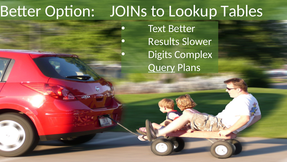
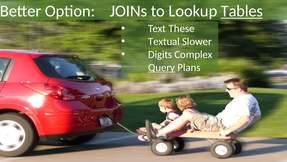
Tables underline: none -> present
Text Better: Better -> These
Results: Results -> Textual
